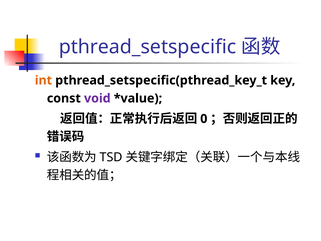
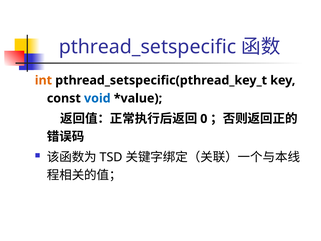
void colour: purple -> blue
